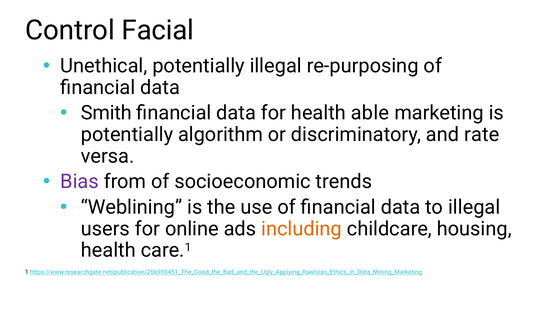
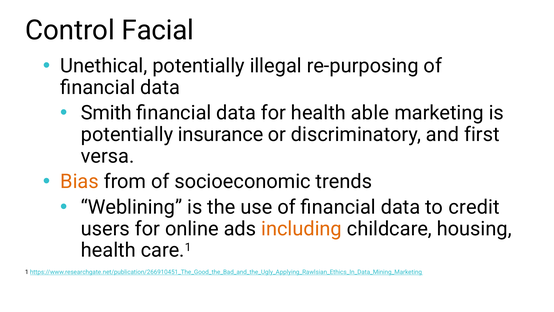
algorithm: algorithm -> insurance
rate: rate -> first
Bias colour: purple -> orange
to illegal: illegal -> credit
